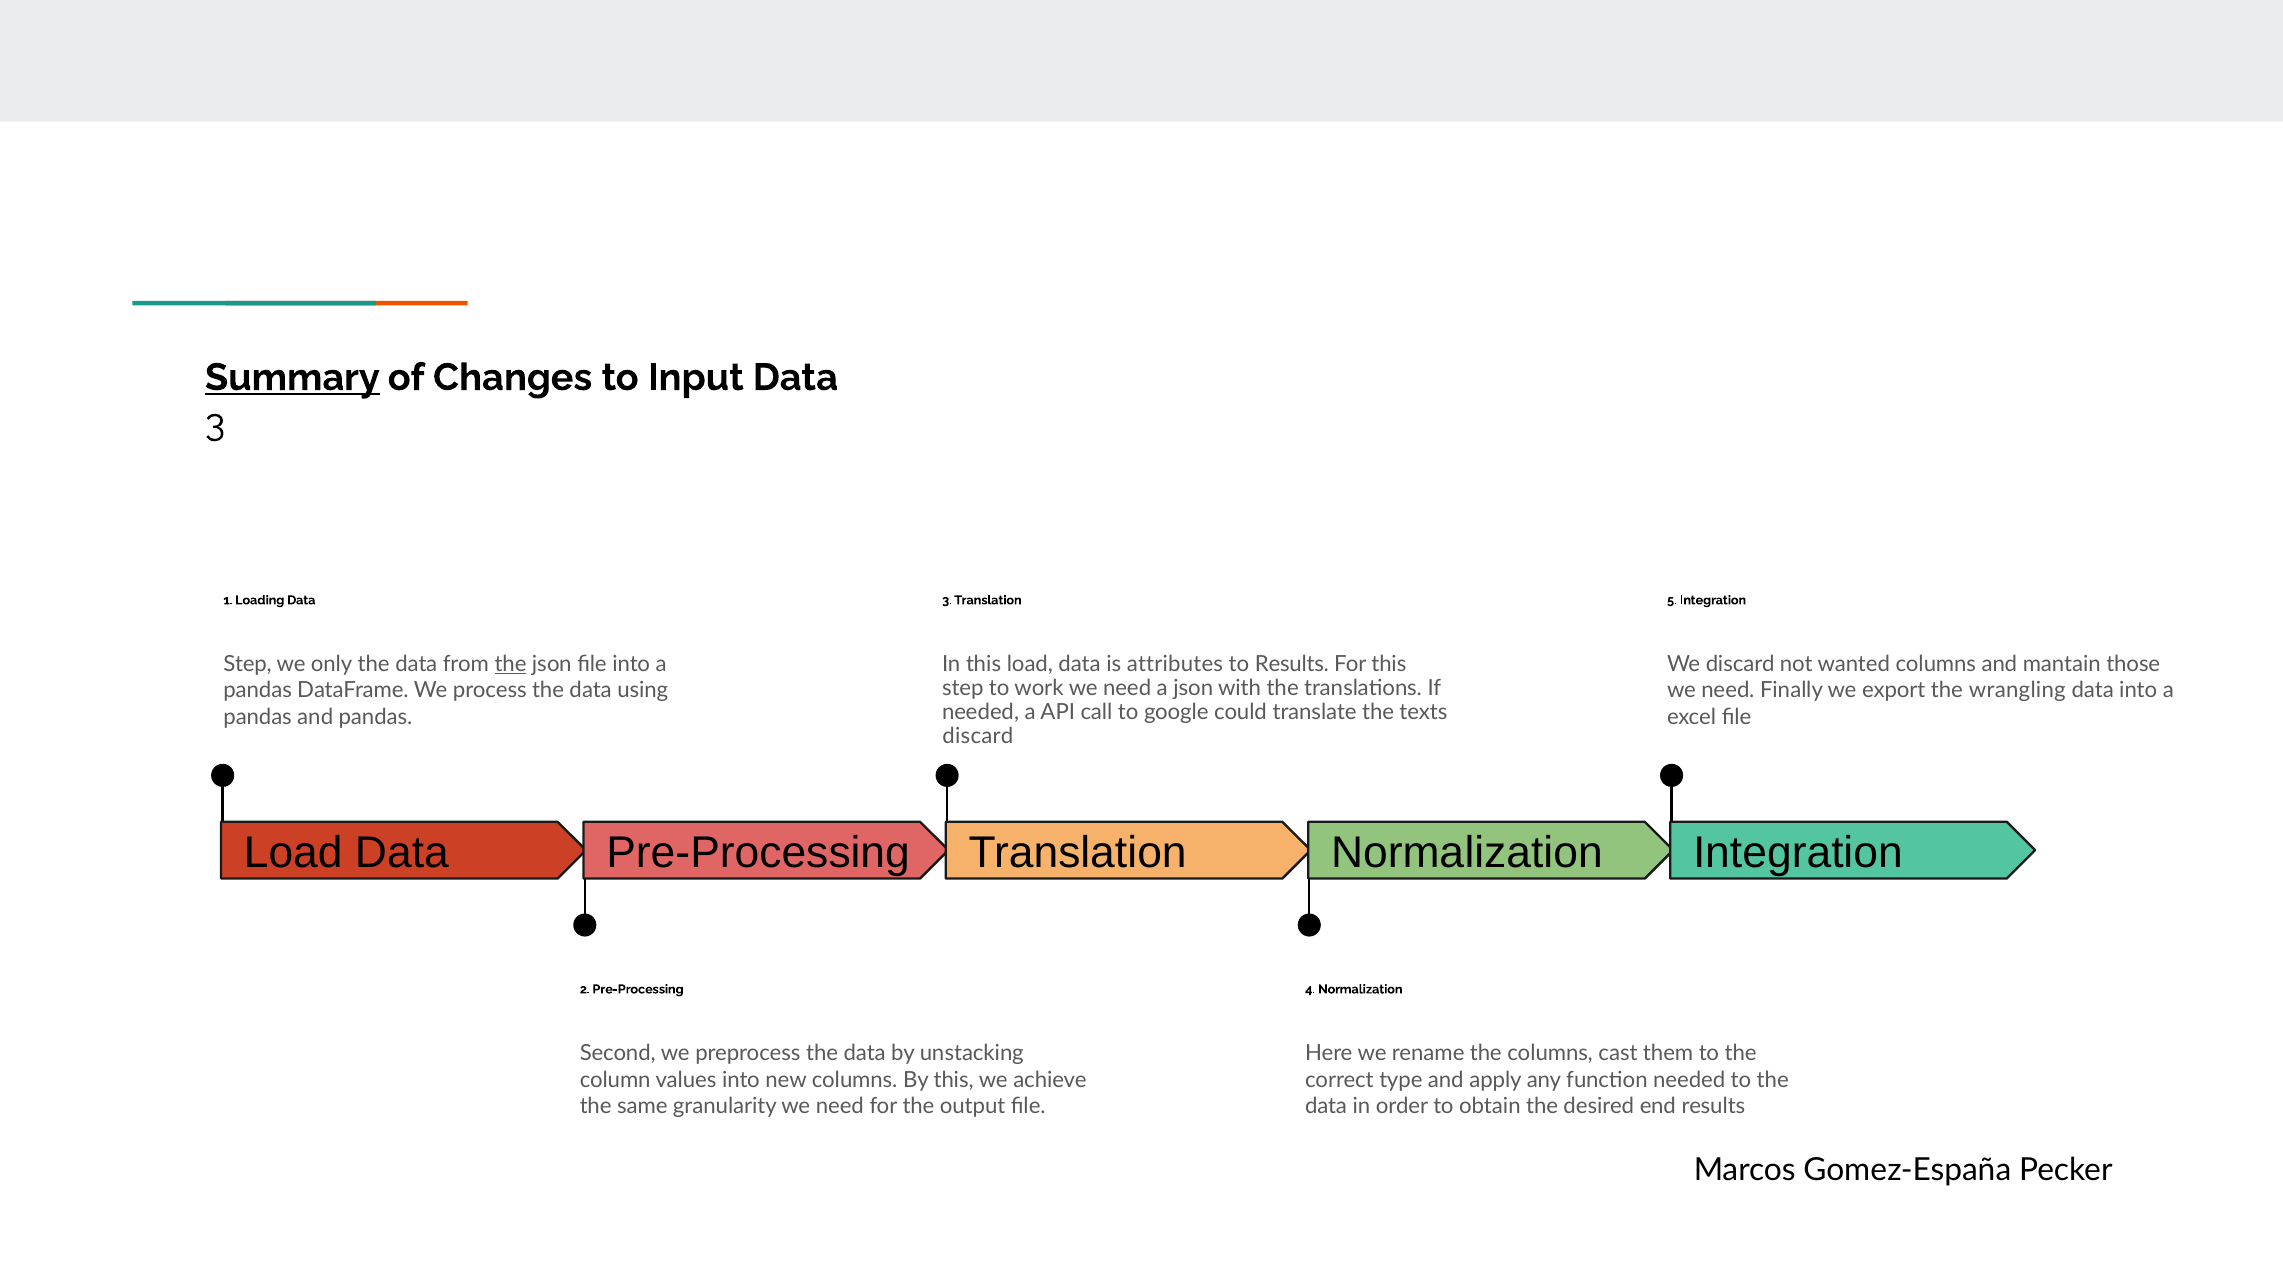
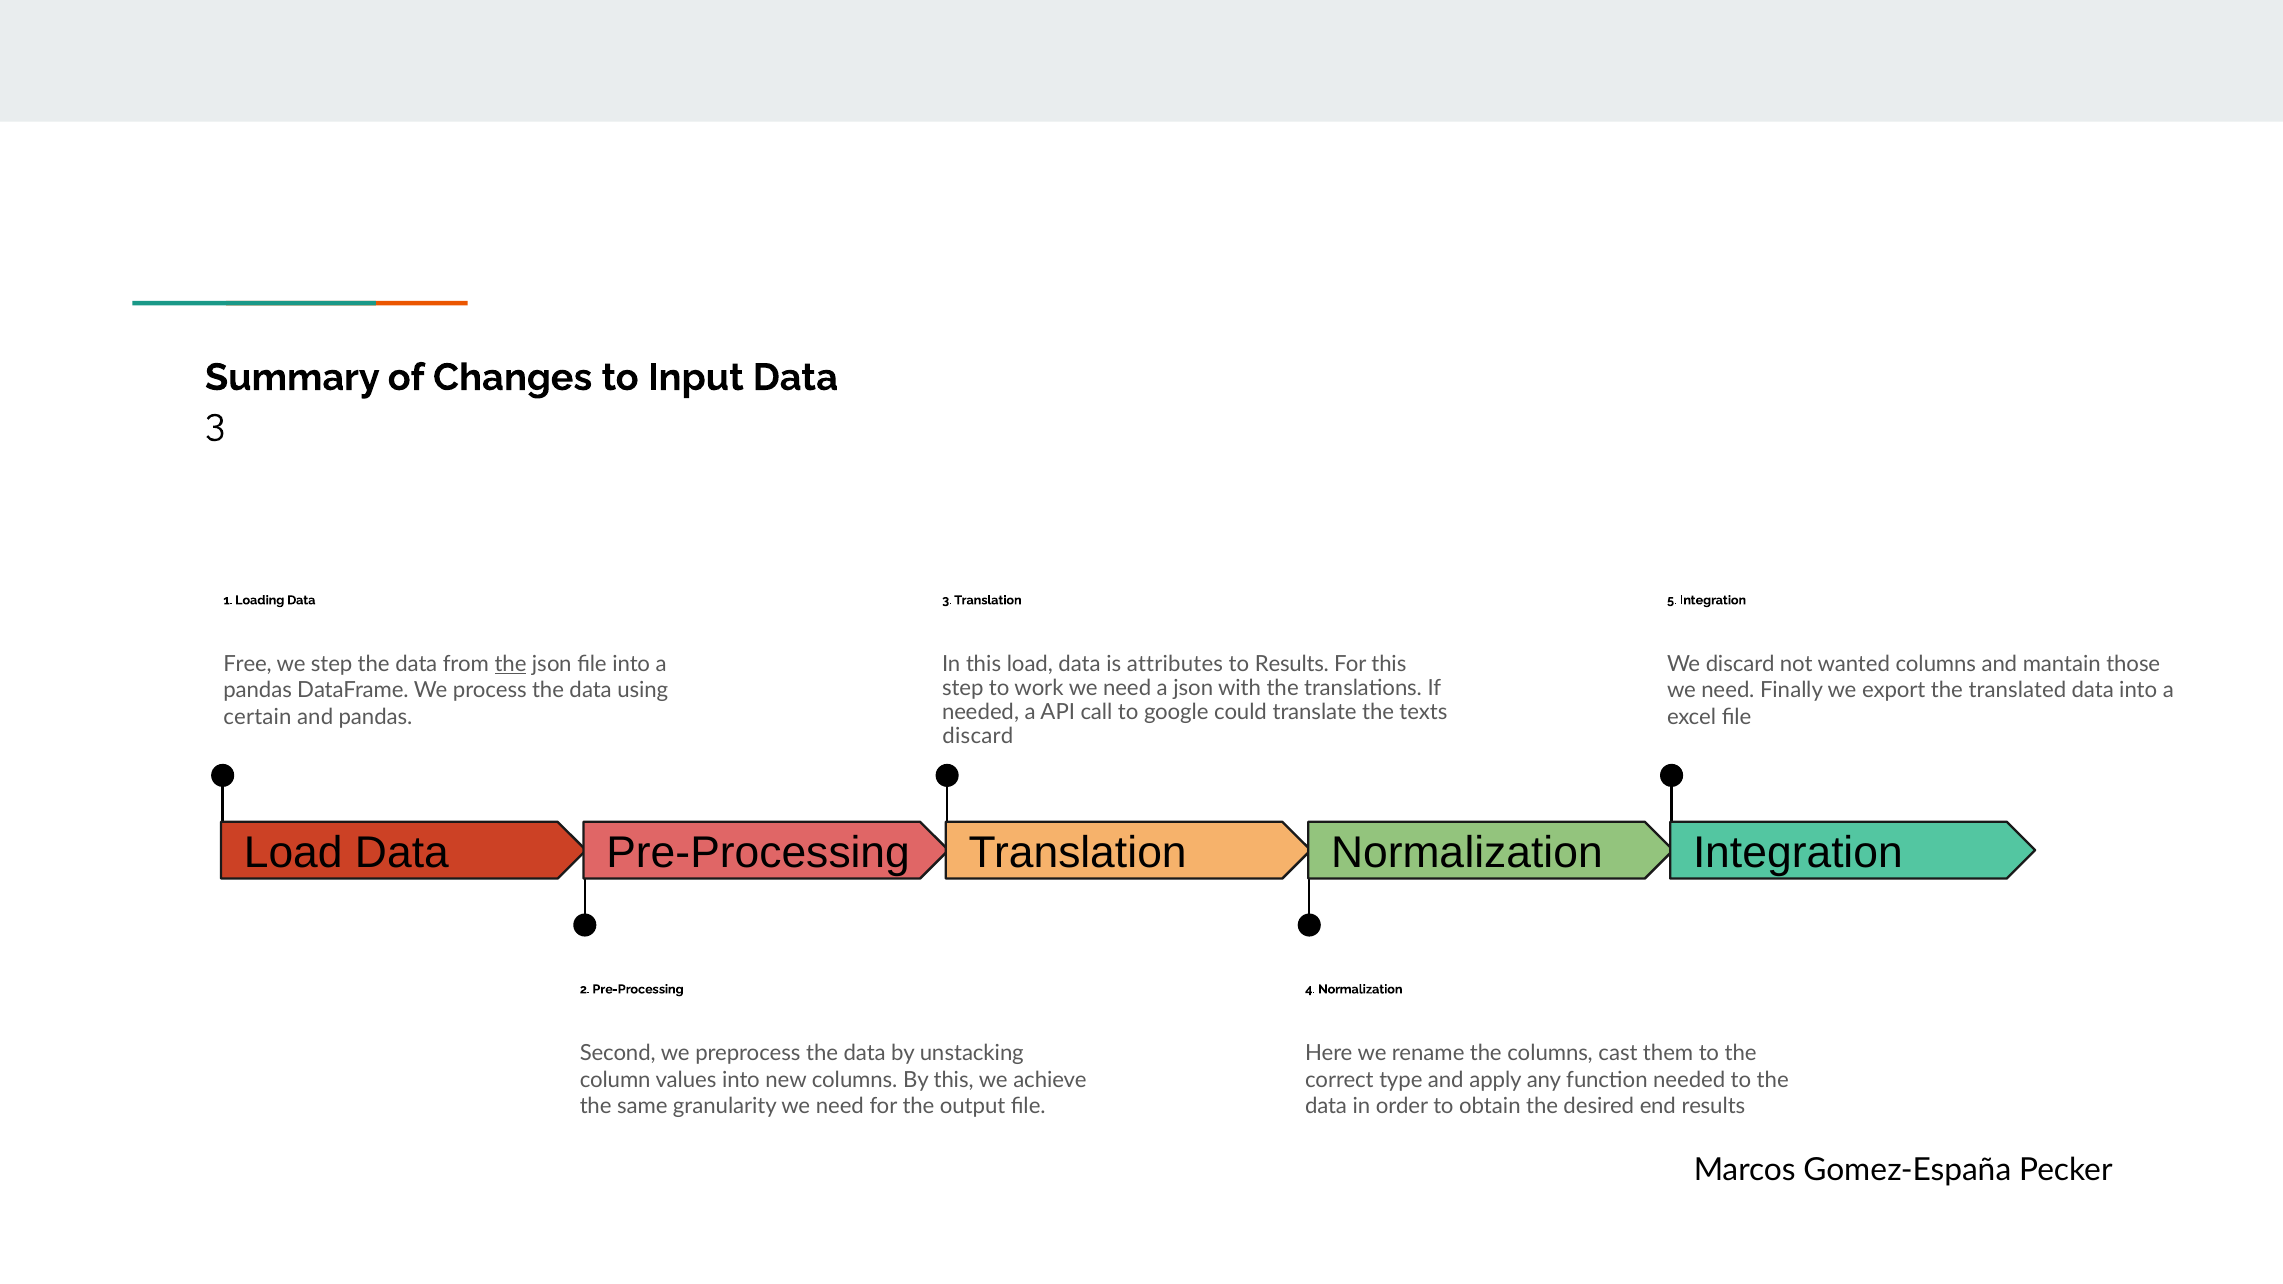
Summary underline: present -> none
Step at (248, 664): Step -> Free
we only: only -> step
wrangling: wrangling -> translated
pandas at (258, 717): pandas -> certain
